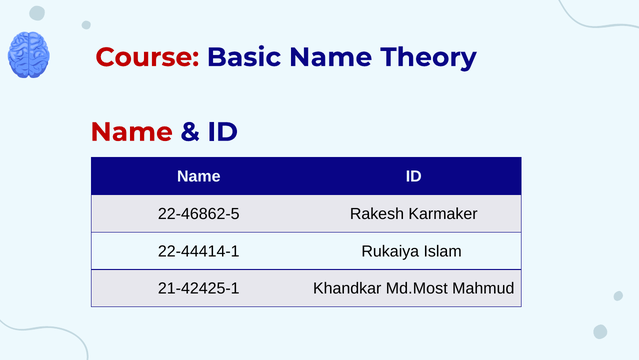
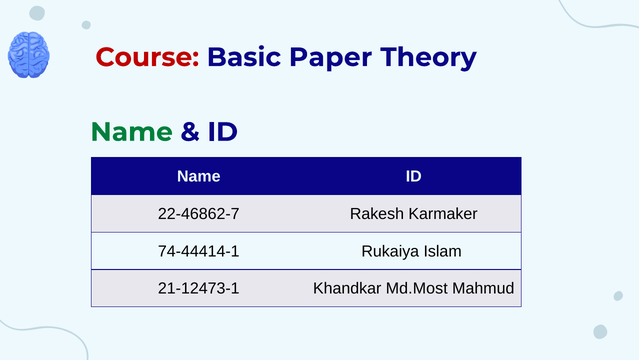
Basic Name: Name -> Paper
Name at (132, 132) colour: red -> green
22-46862-5: 22-46862-5 -> 22-46862-7
22-44414-1: 22-44414-1 -> 74-44414-1
21-42425-1: 21-42425-1 -> 21-12473-1
